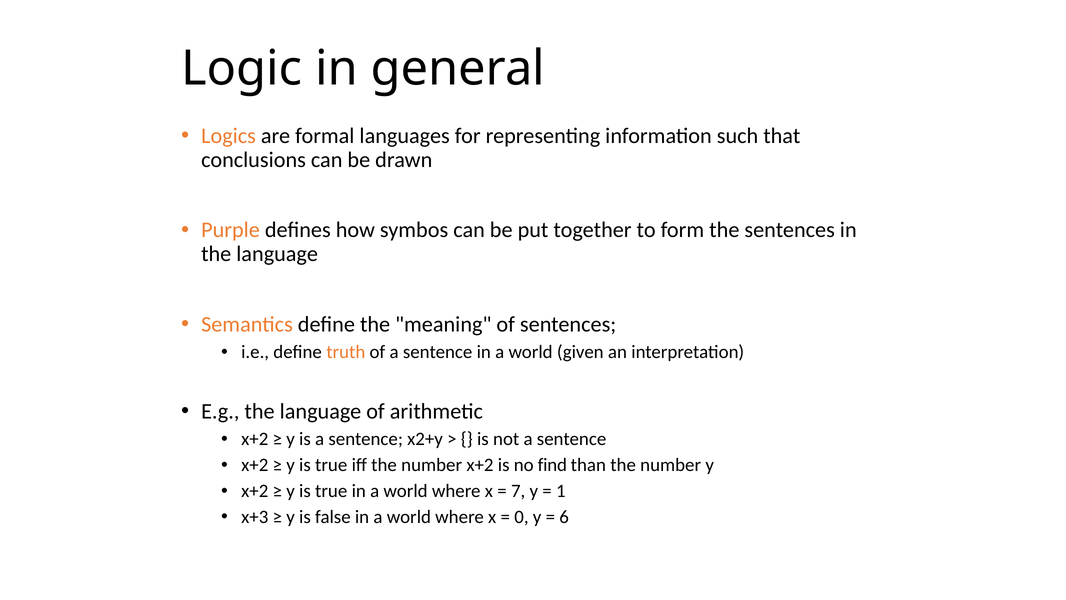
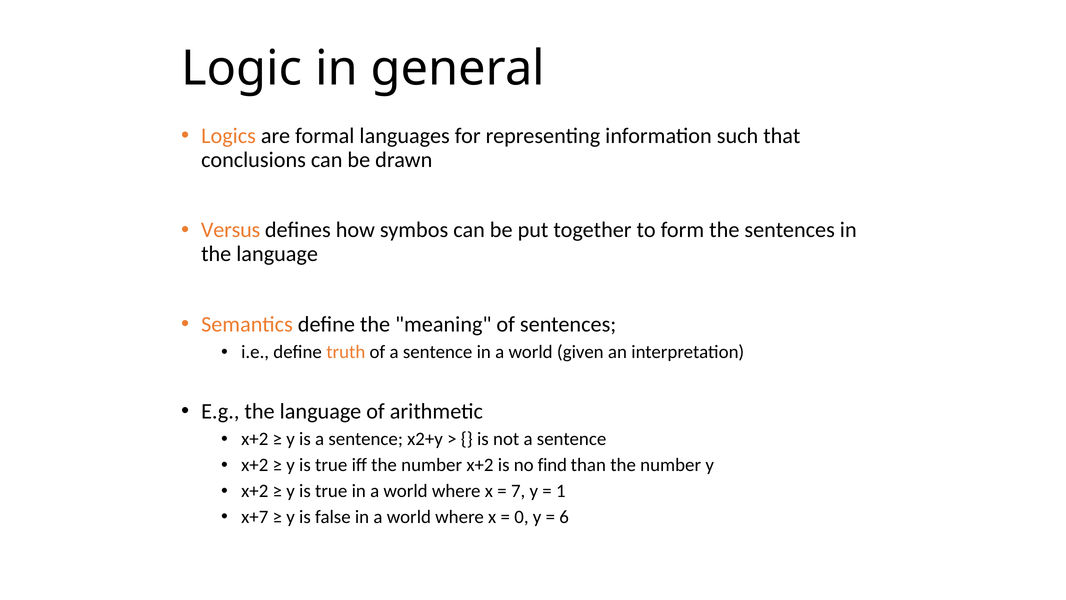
Purple: Purple -> Versus
x+3: x+3 -> x+7
